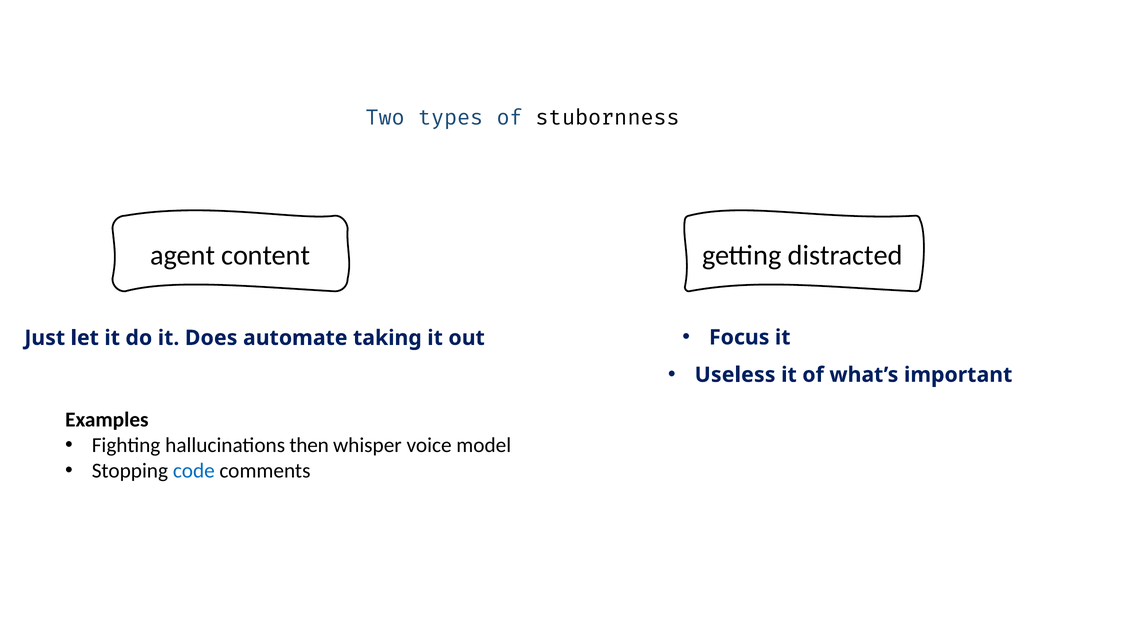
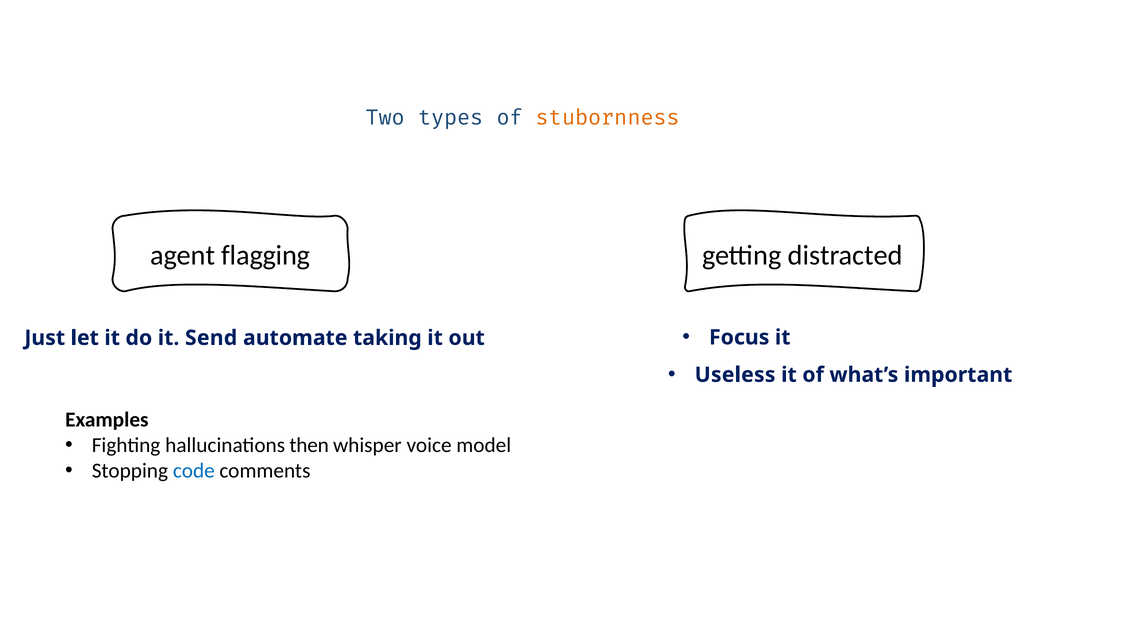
stubornness colour: black -> orange
content: content -> flagging
Does: Does -> Send
